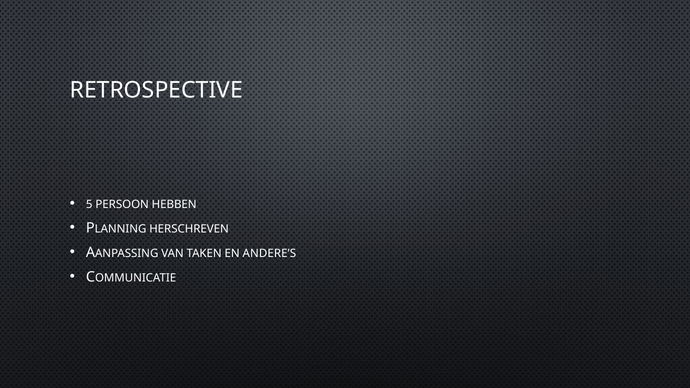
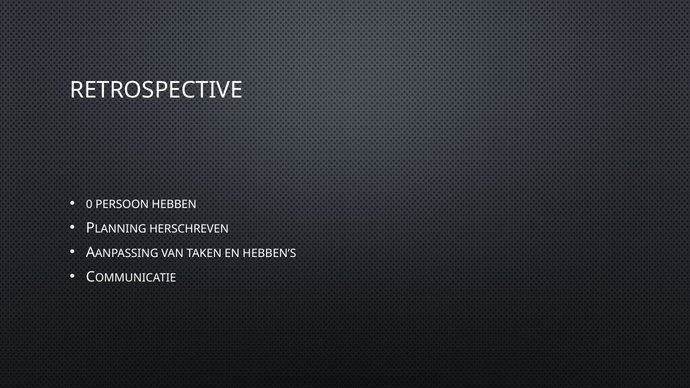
5: 5 -> 0
ANDERE’S: ANDERE’S -> HEBBEN’S
